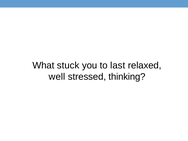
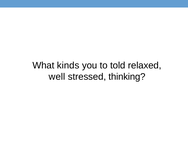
stuck: stuck -> kinds
last: last -> told
